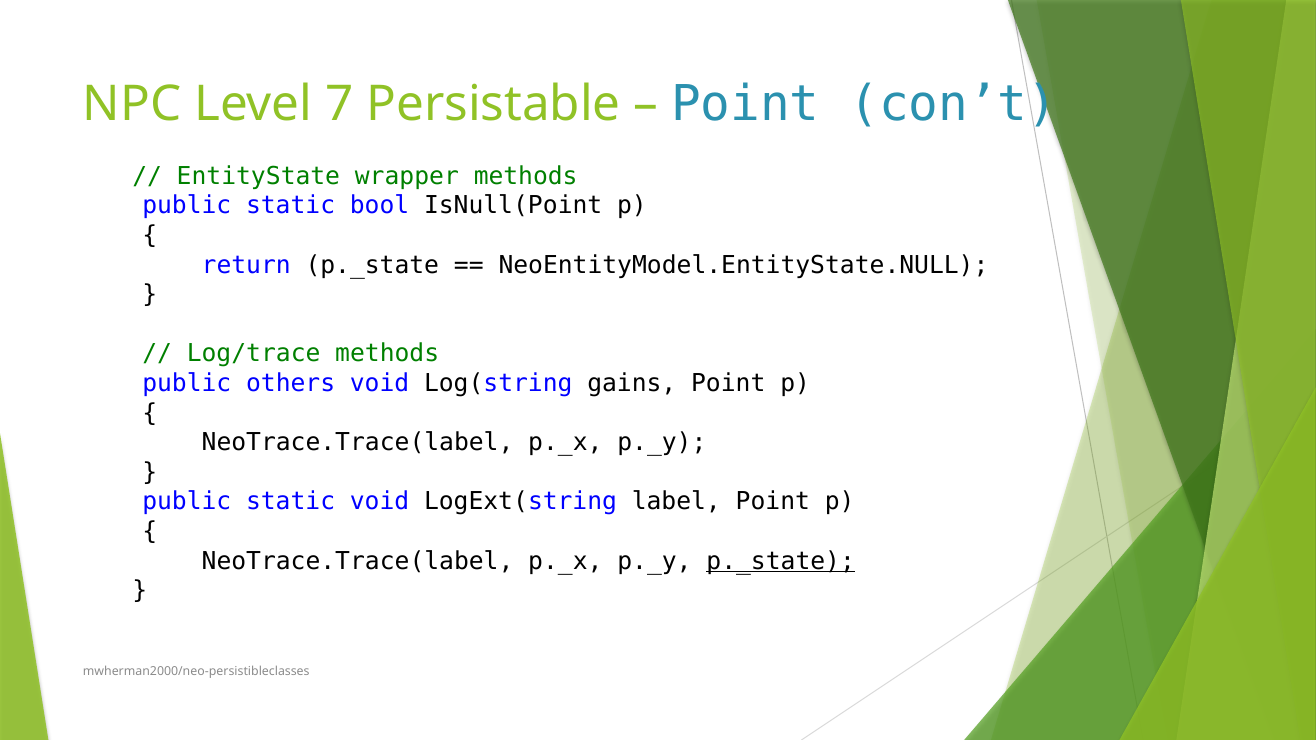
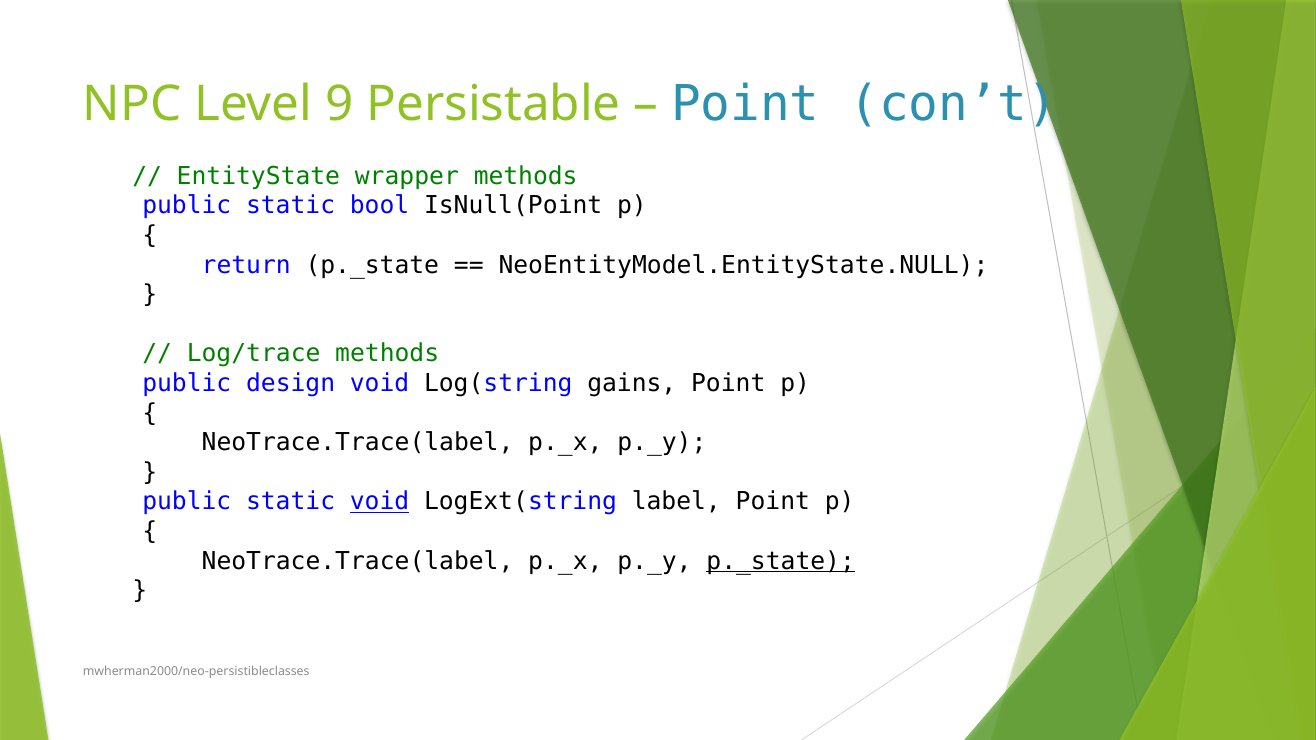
7: 7 -> 9
others: others -> design
void at (380, 502) underline: none -> present
